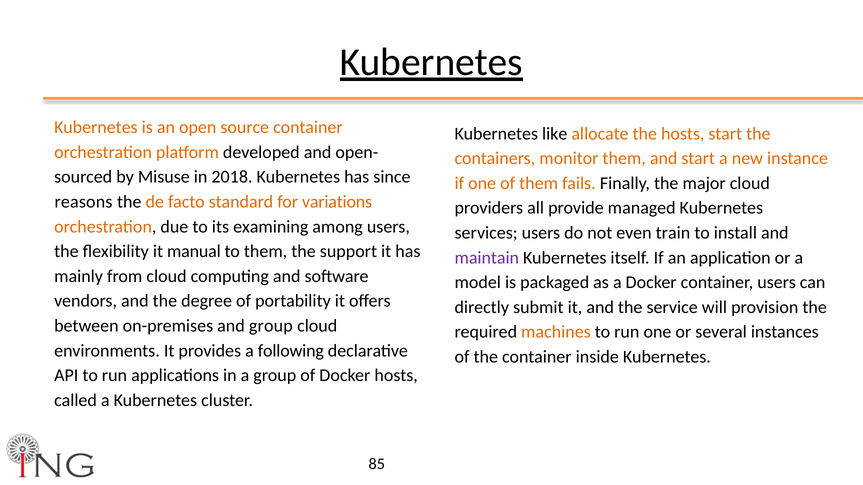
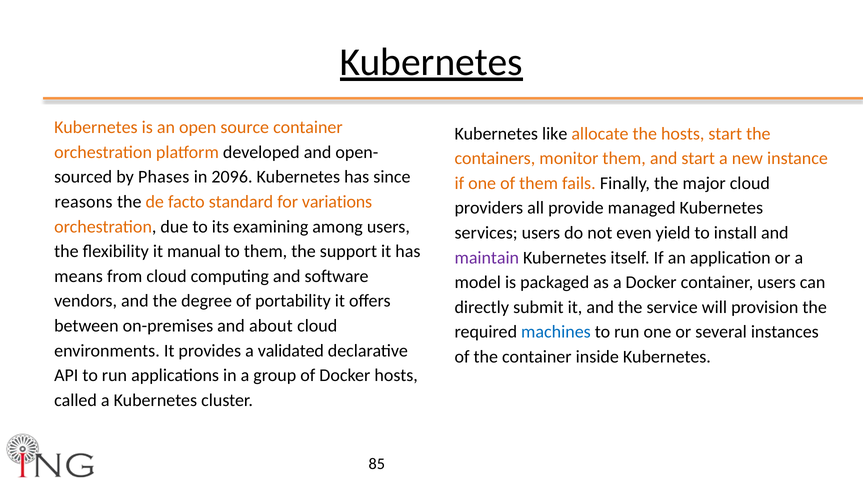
Misuse: Misuse -> Phases
2018: 2018 -> 2096
train: train -> yield
mainly: mainly -> means
and group: group -> about
machines colour: orange -> blue
following: following -> validated
